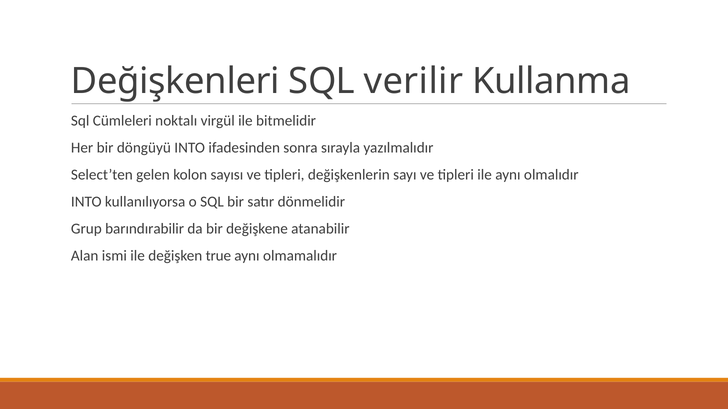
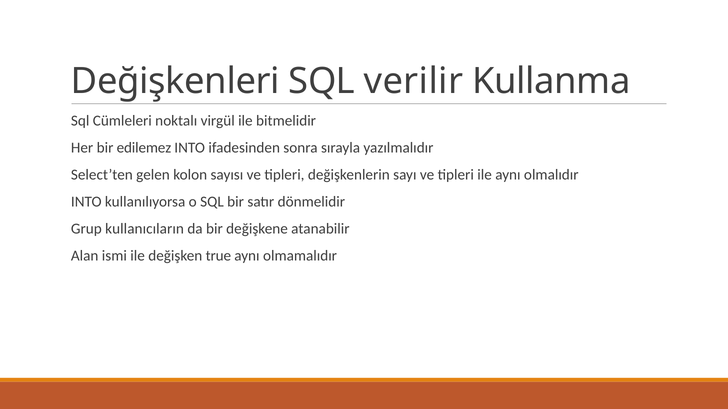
döngüyü: döngüyü -> edilemez
barındırabilir: barındırabilir -> kullanıcıların
